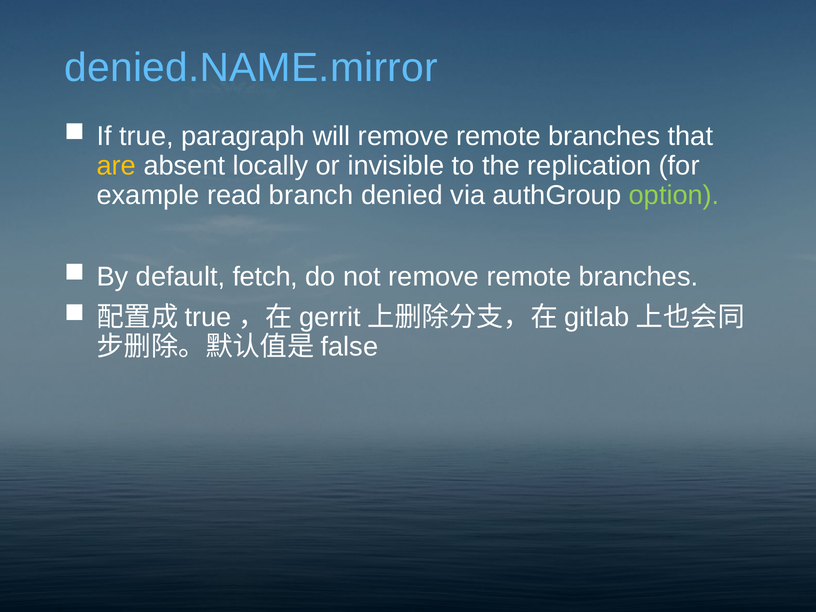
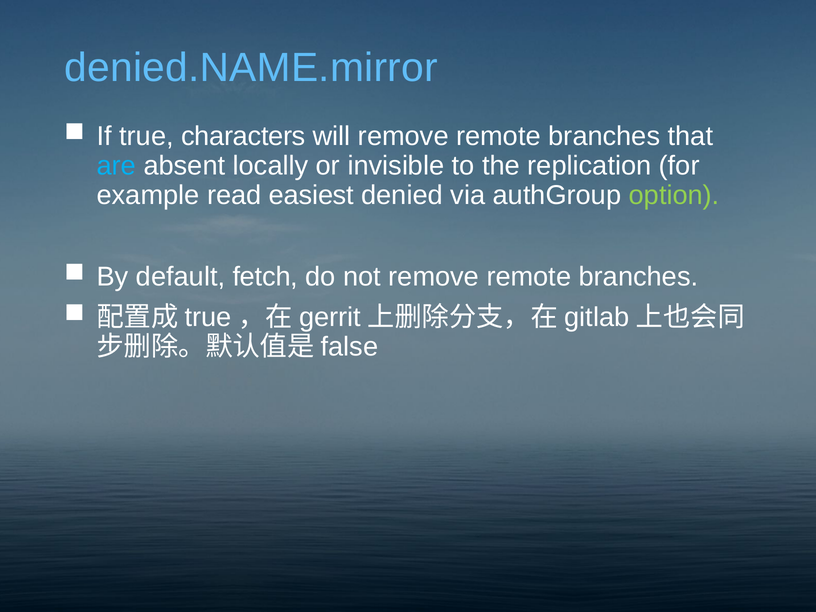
paragraph: paragraph -> characters
are colour: yellow -> light blue
branch: branch -> easiest
